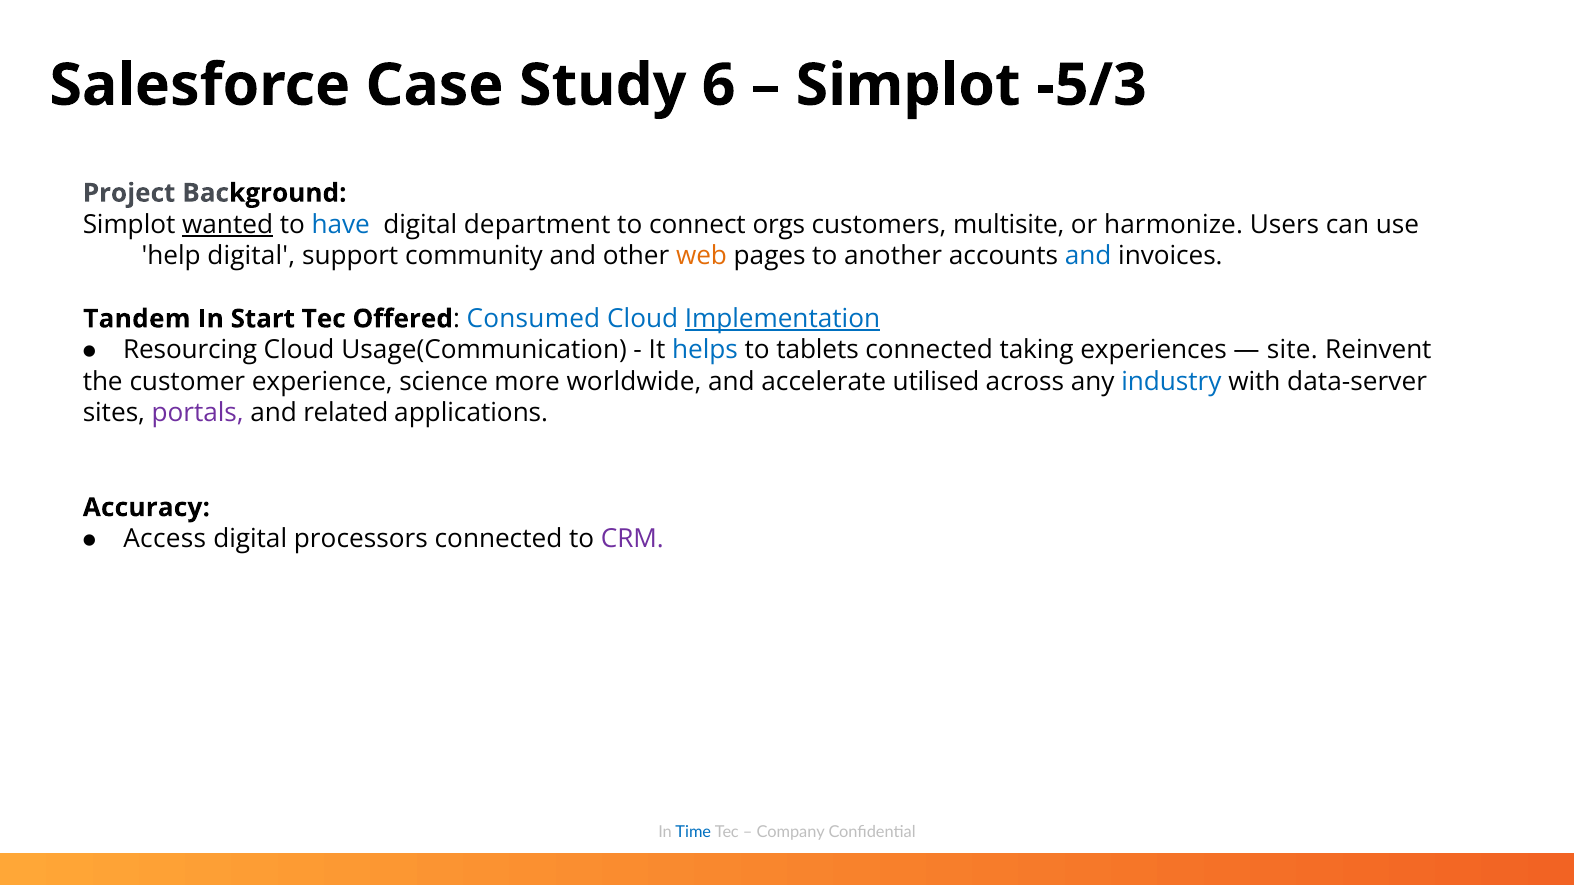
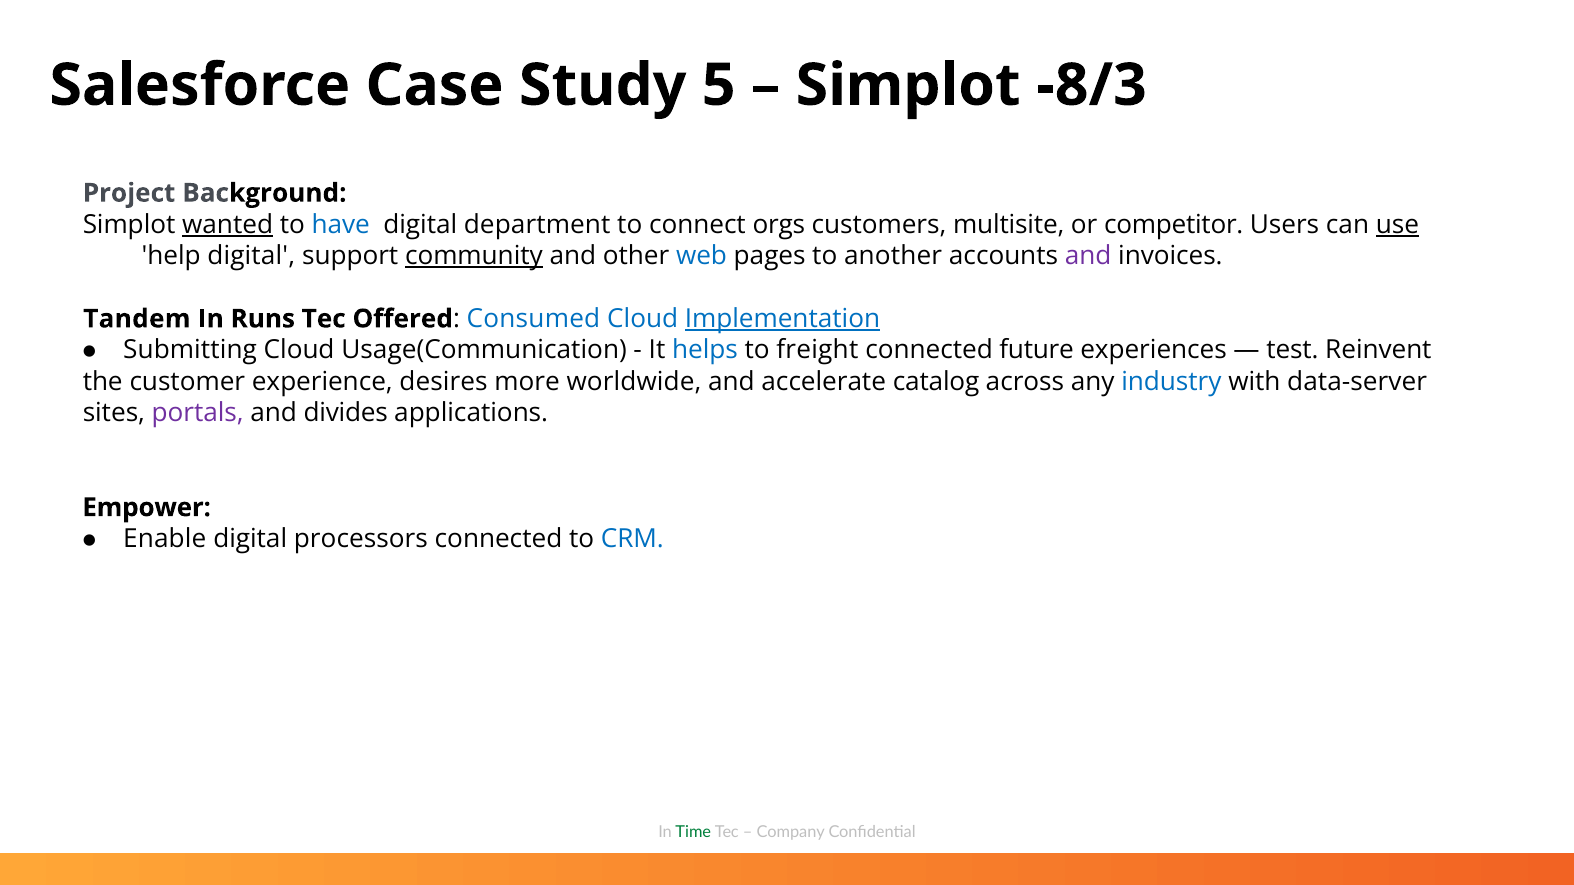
6: 6 -> 5
-5/3: -5/3 -> -8/3
harmonize: harmonize -> competitor
use underline: none -> present
community underline: none -> present
web colour: orange -> blue
and at (1088, 256) colour: blue -> purple
Start: Start -> Runs
Resourcing: Resourcing -> Submitting
tablets: tablets -> freight
taking: taking -> future
site: site -> test
science: science -> desires
utilised: utilised -> catalog
related: related -> divides
Accuracy: Accuracy -> Empower
Access: Access -> Enable
CRM colour: purple -> blue
Time colour: blue -> green
